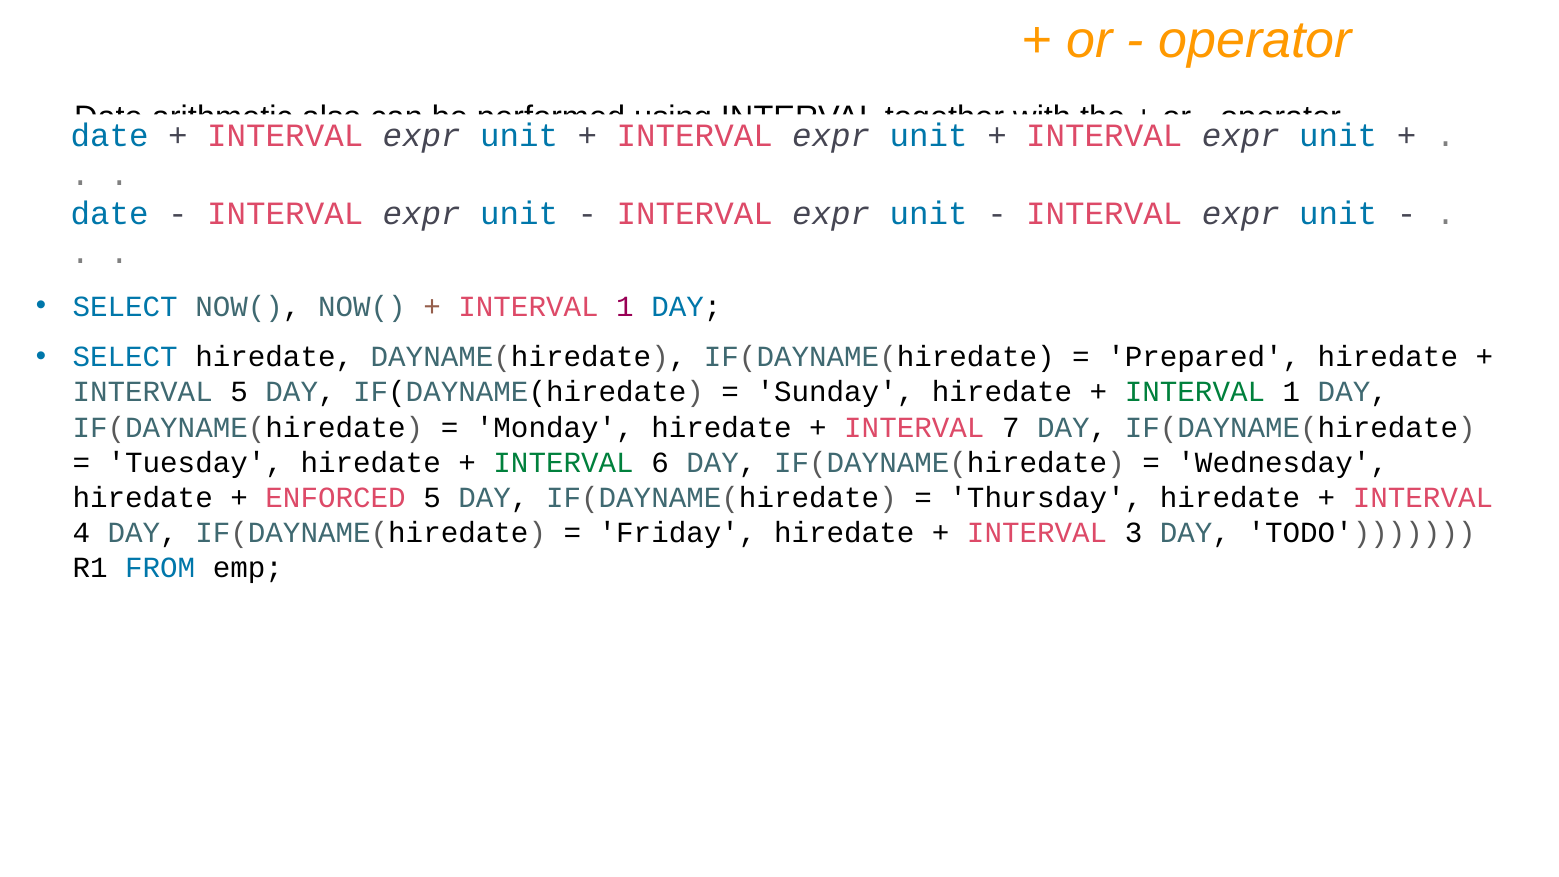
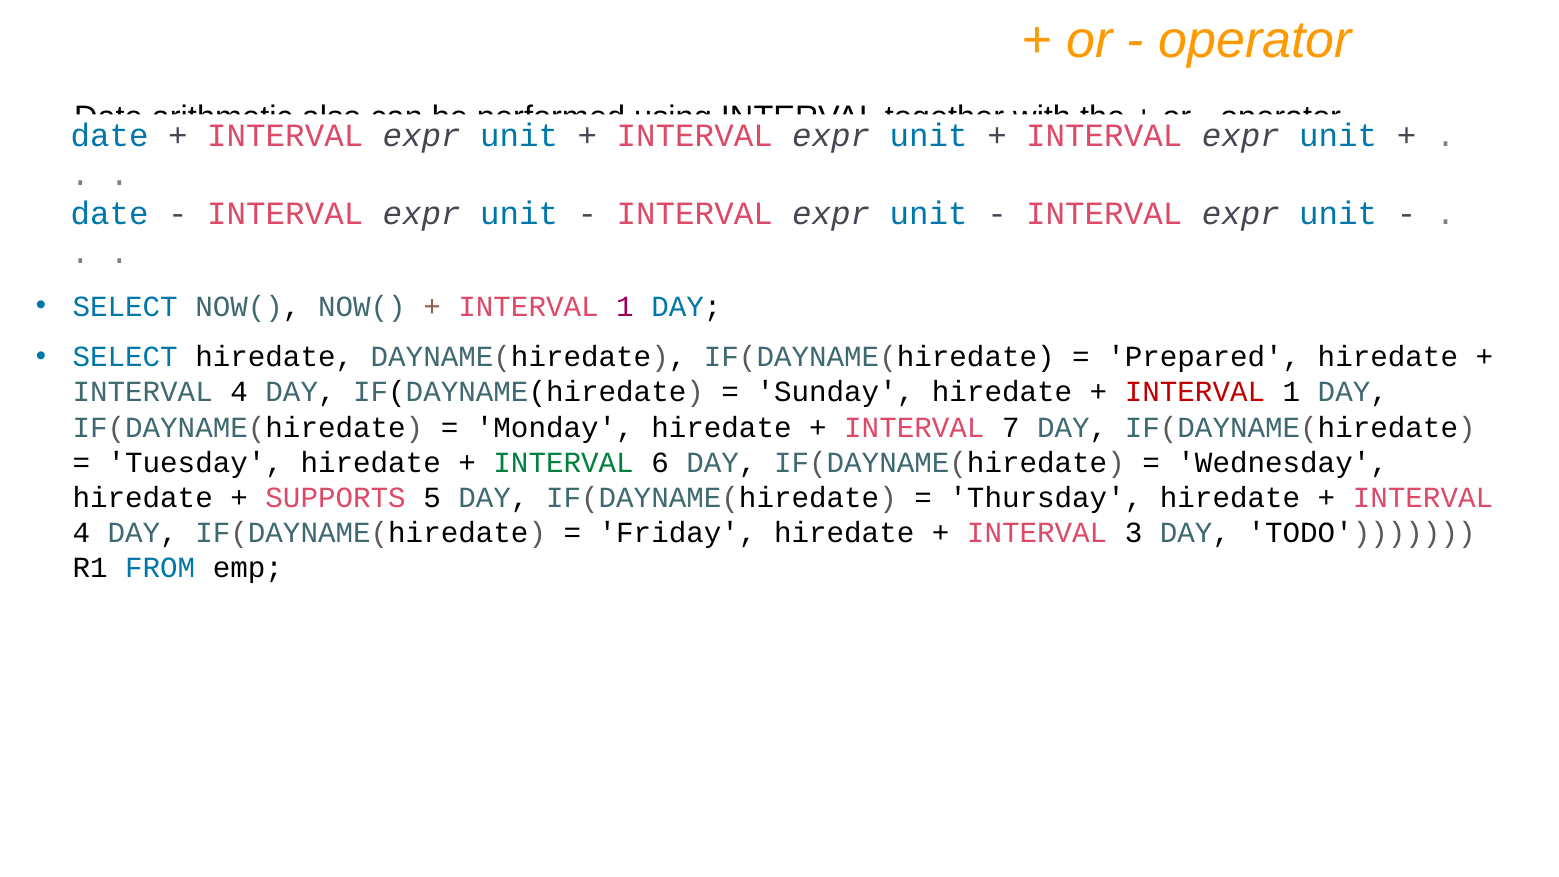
5 at (239, 392): 5 -> 4
INTERVAL at (1195, 392) colour: green -> red
ENFORCED: ENFORCED -> SUPPORTS
